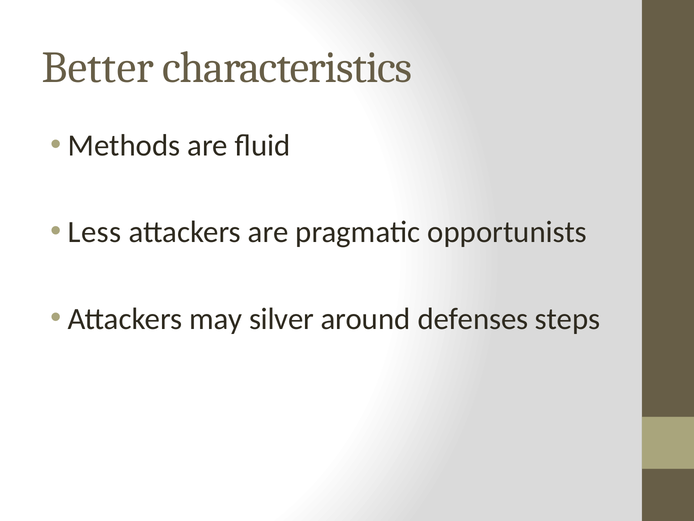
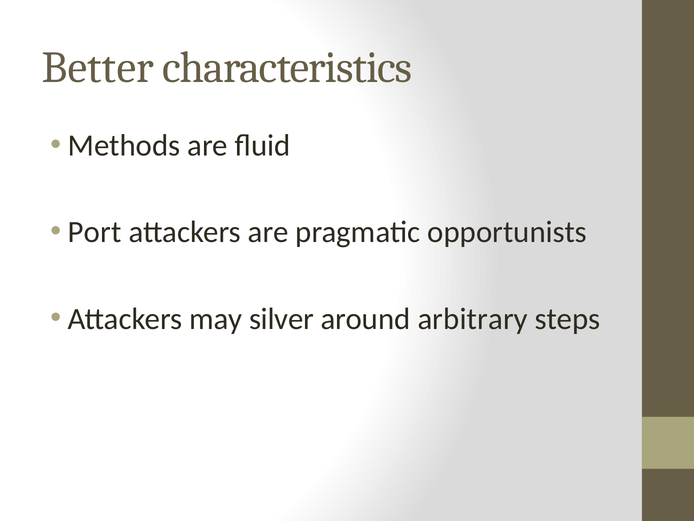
Less: Less -> Port
defenses: defenses -> arbitrary
